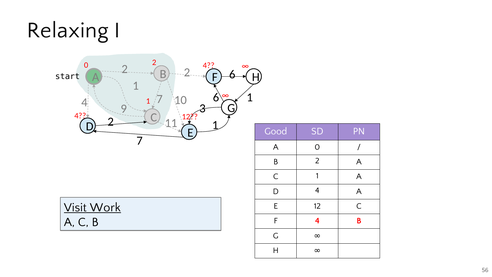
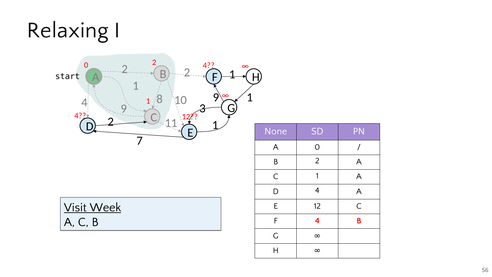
2 6: 6 -> 1
10 6: 6 -> 9
4 7: 7 -> 8
Good: Good -> None
Work: Work -> Week
